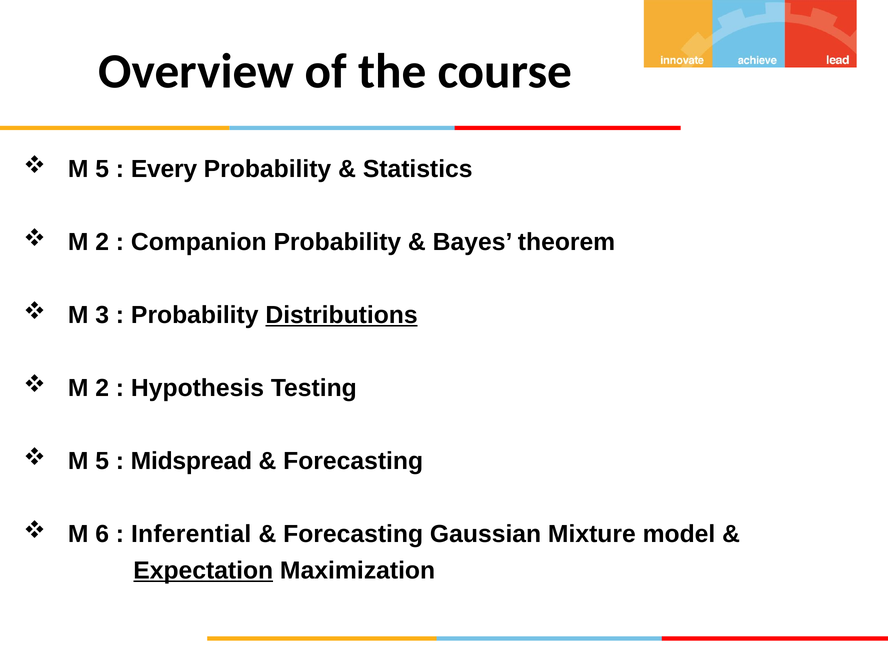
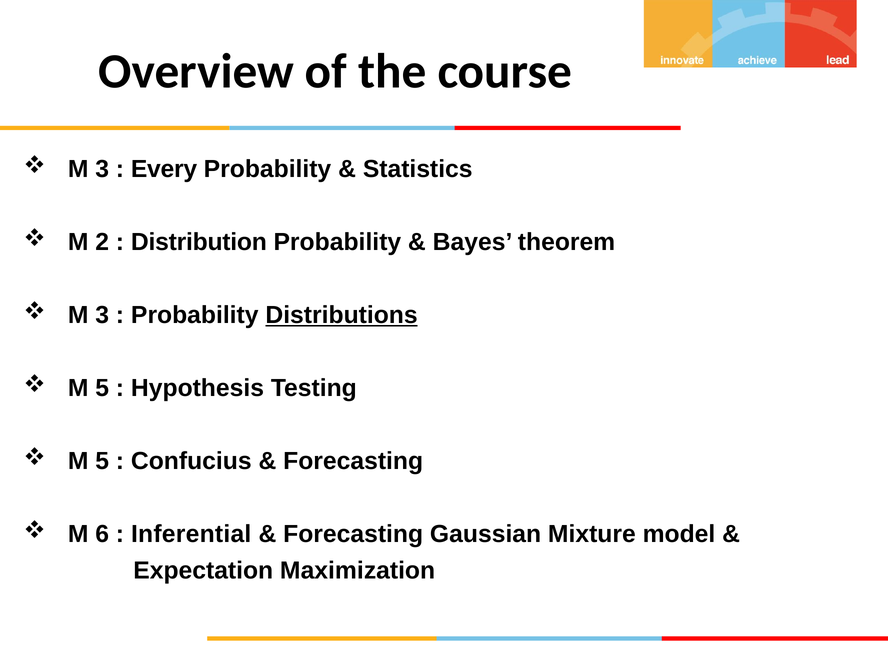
5 at (102, 169): 5 -> 3
Companion: Companion -> Distribution
2 at (102, 388): 2 -> 5
Midspread: Midspread -> Confucius
Expectation underline: present -> none
